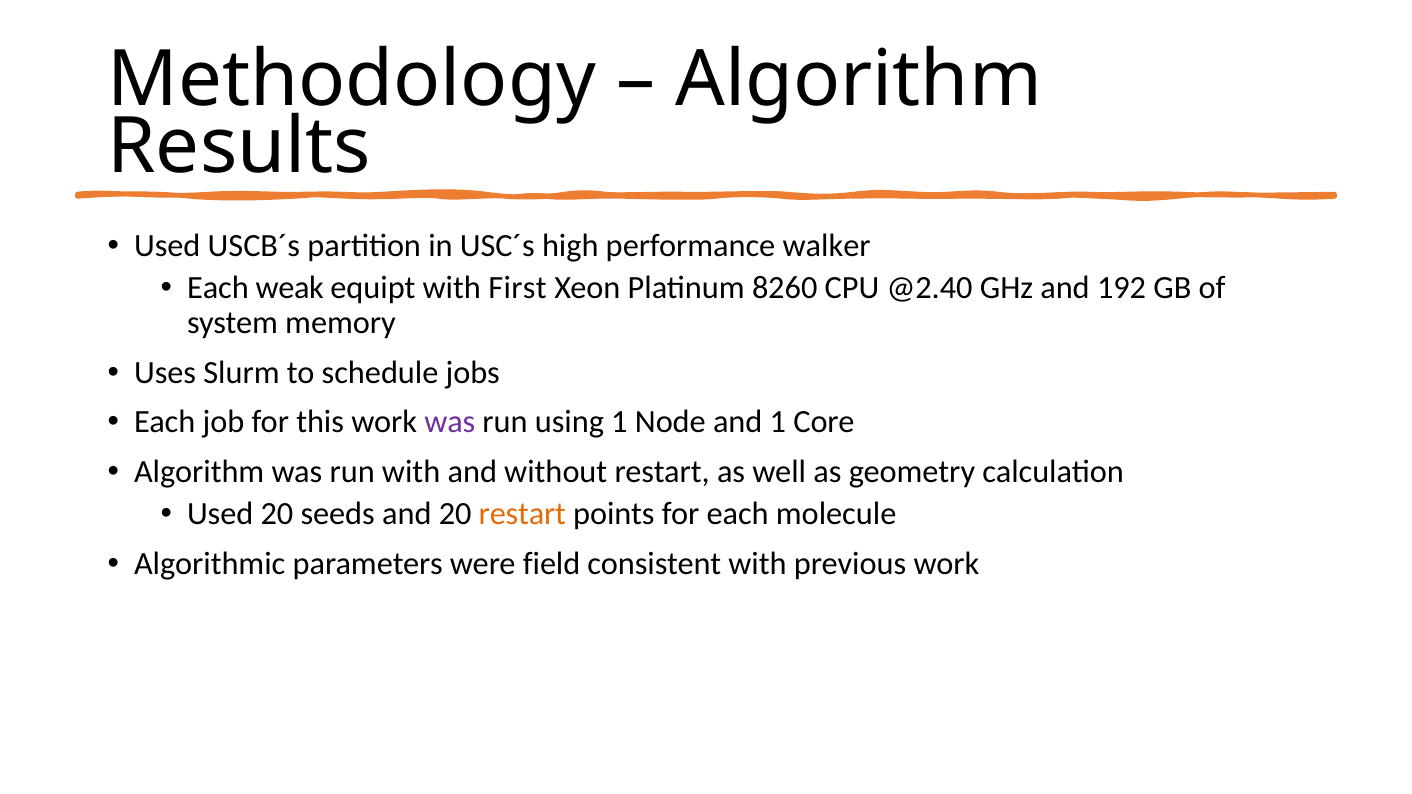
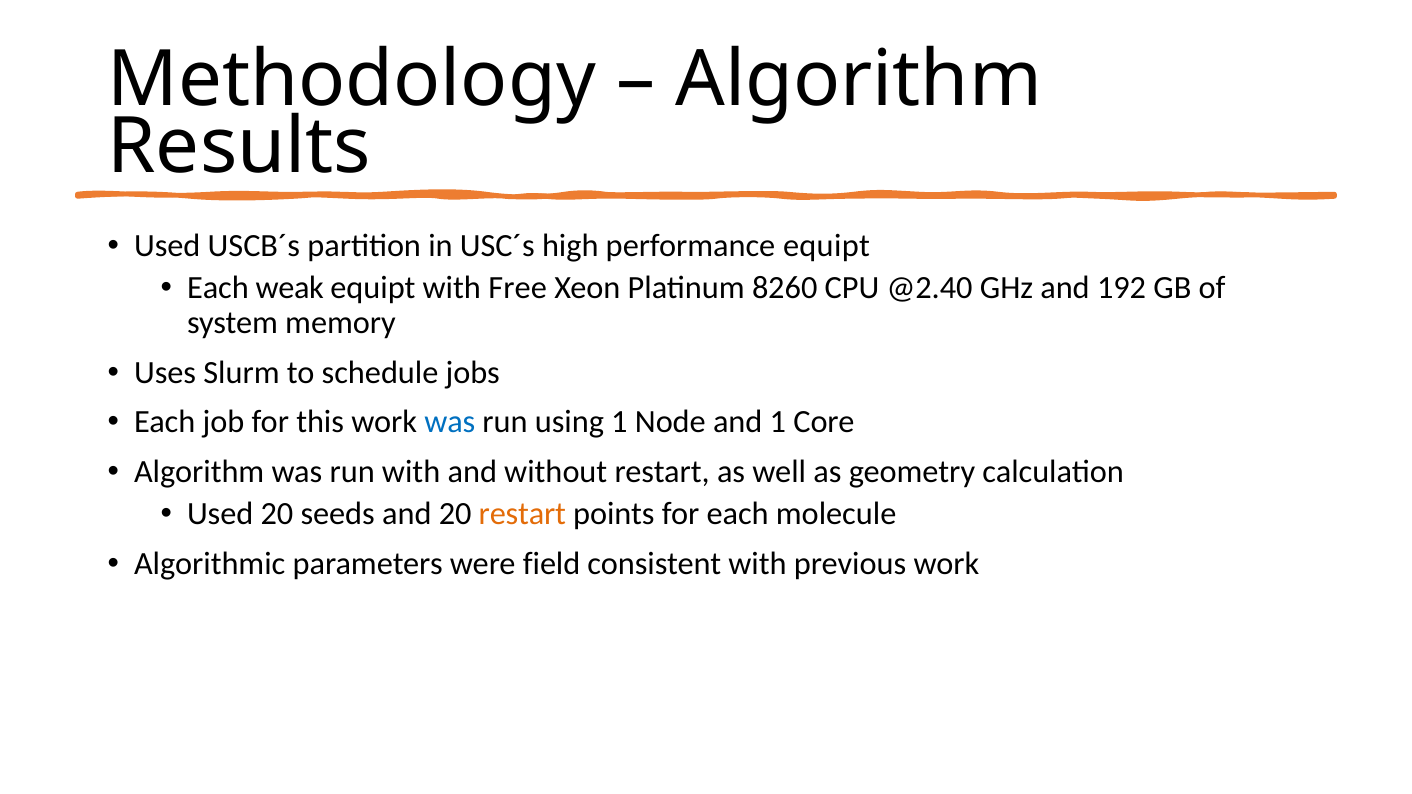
performance walker: walker -> equipt
First: First -> Free
was at (450, 422) colour: purple -> blue
